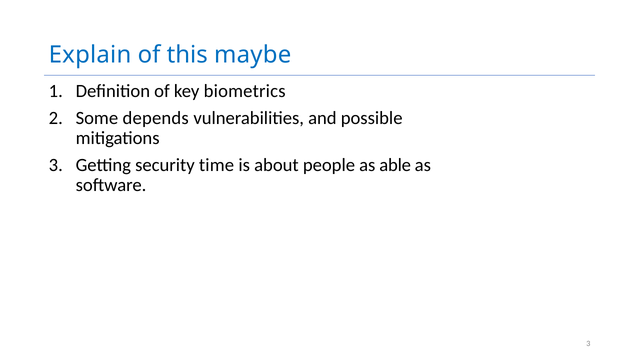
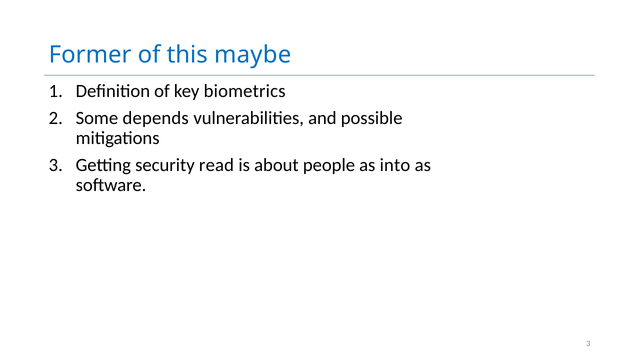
Explain: Explain -> Former
time: time -> read
able: able -> into
